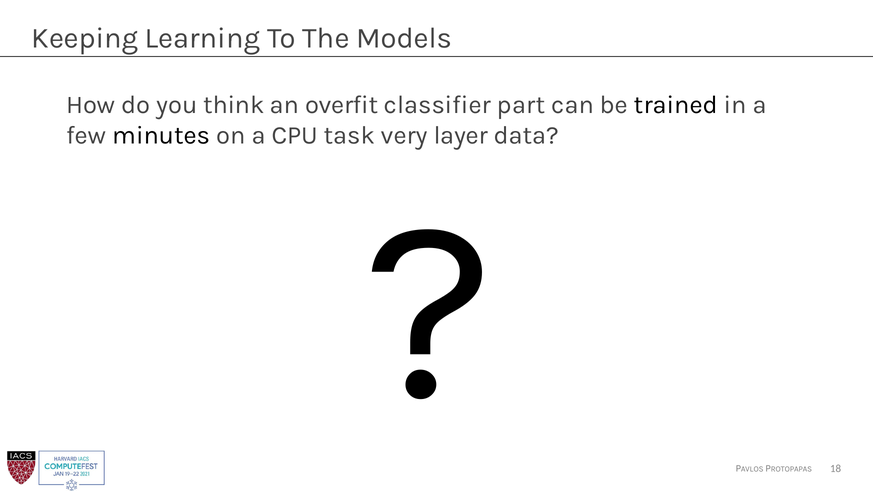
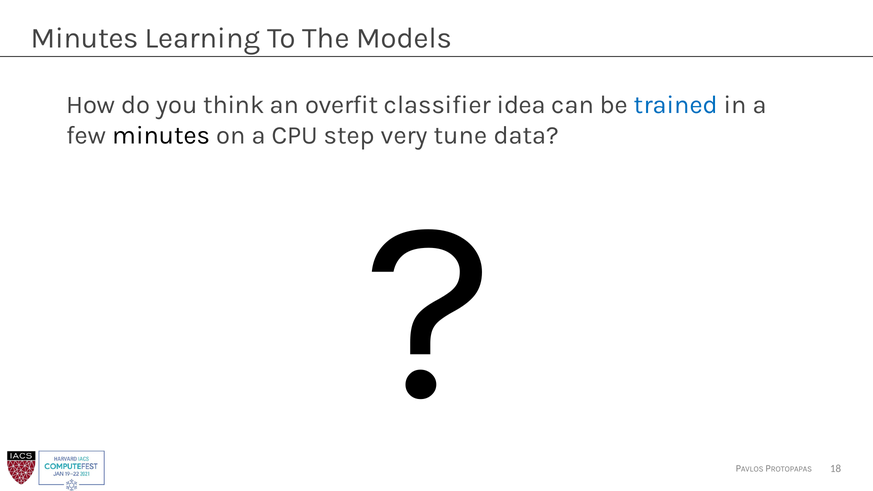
Keeping at (85, 38): Keeping -> Minutes
part: part -> idea
trained colour: black -> blue
task: task -> step
layer: layer -> tune
